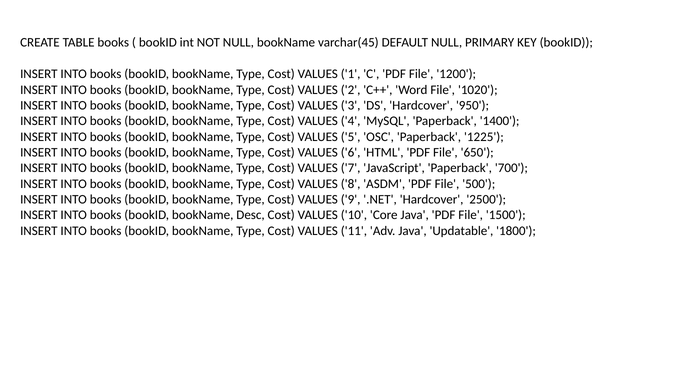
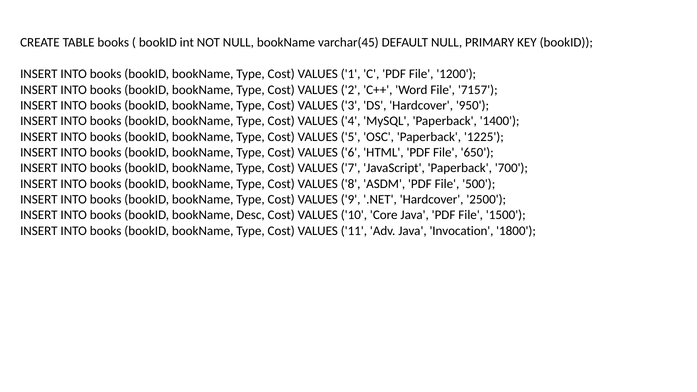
1020: 1020 -> 7157
Updatable: Updatable -> Invocation
